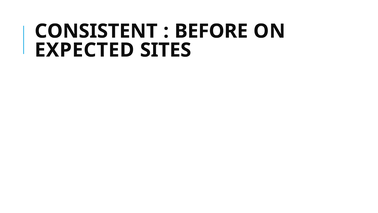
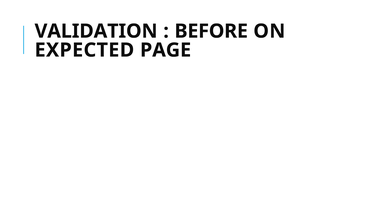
CONSISTENT: CONSISTENT -> VALIDATION
SITES: SITES -> PAGE
